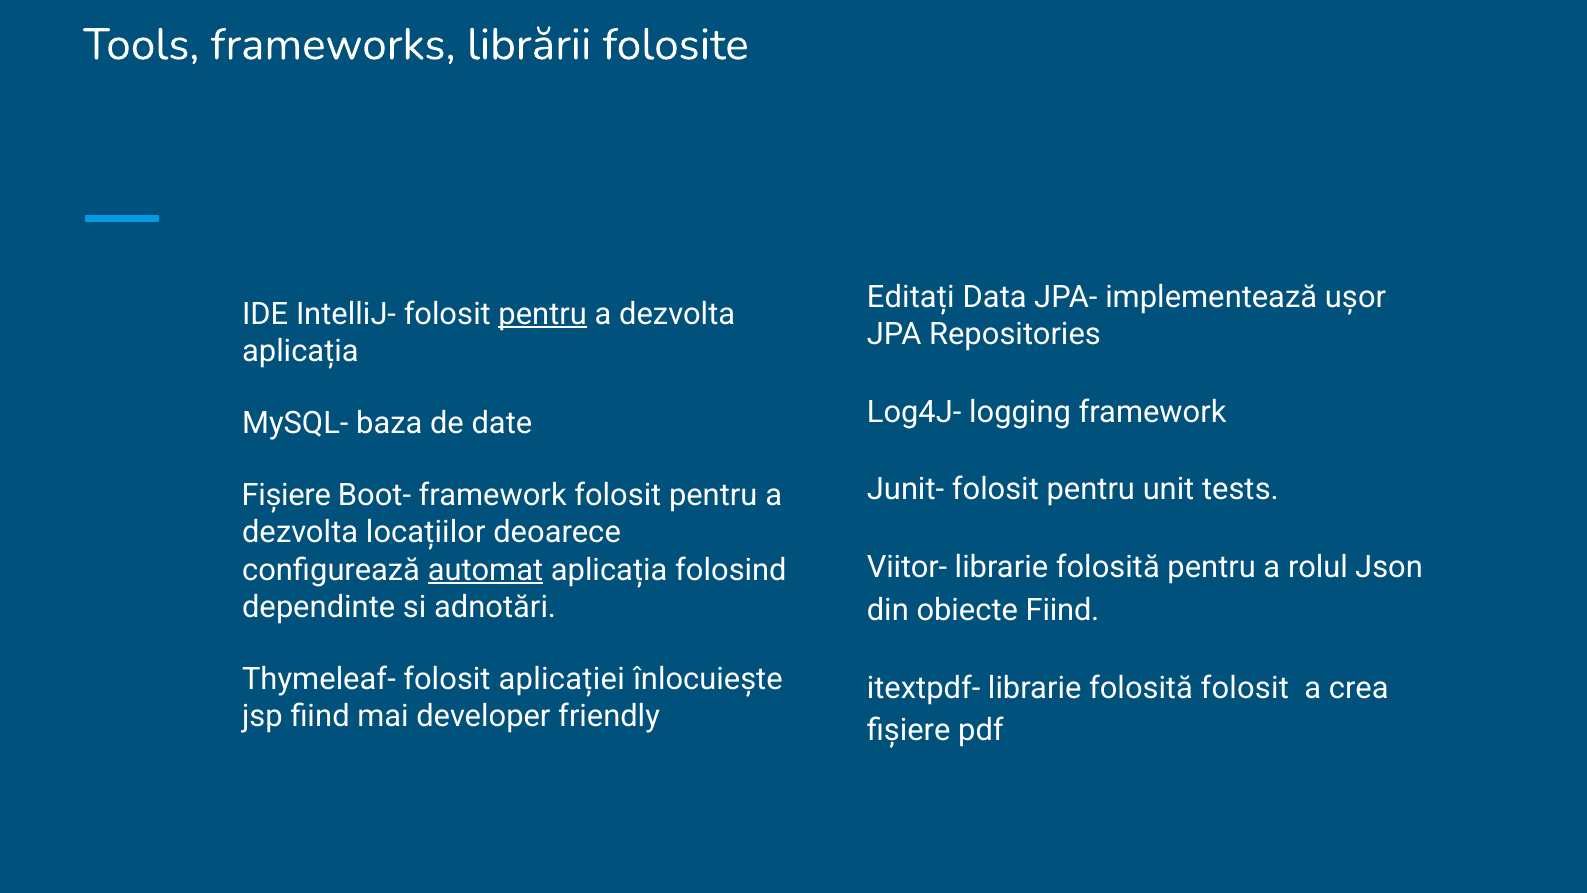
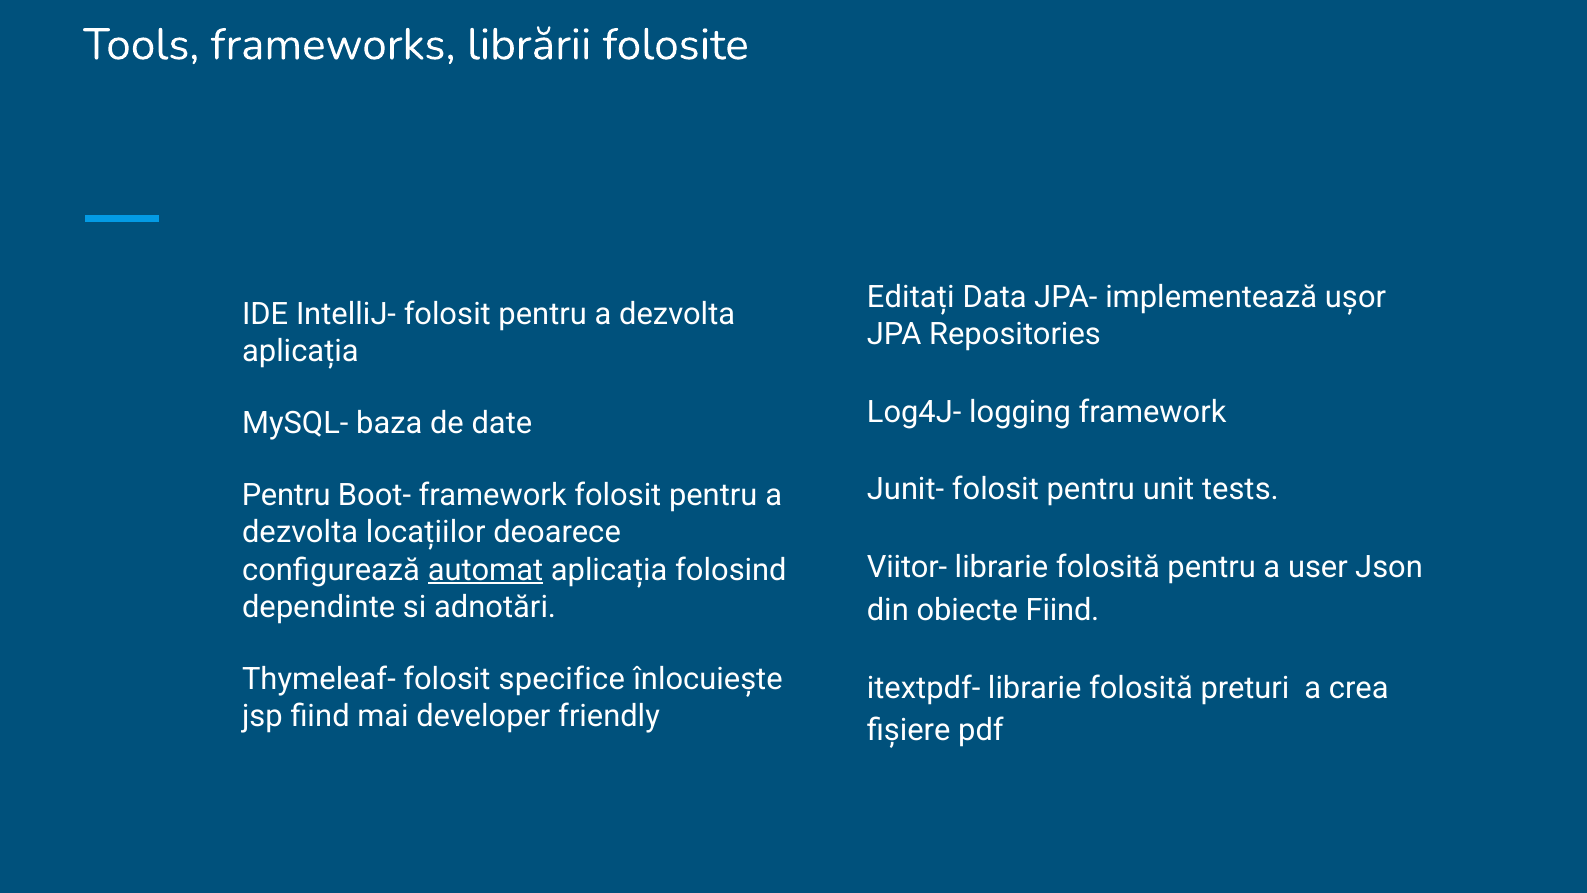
pentru at (543, 314) underline: present -> none
Fișiere at (286, 496): Fișiere -> Pentru
rolul: rolul -> user
aplicației: aplicației -> specifice
folosită folosit: folosit -> preturi
